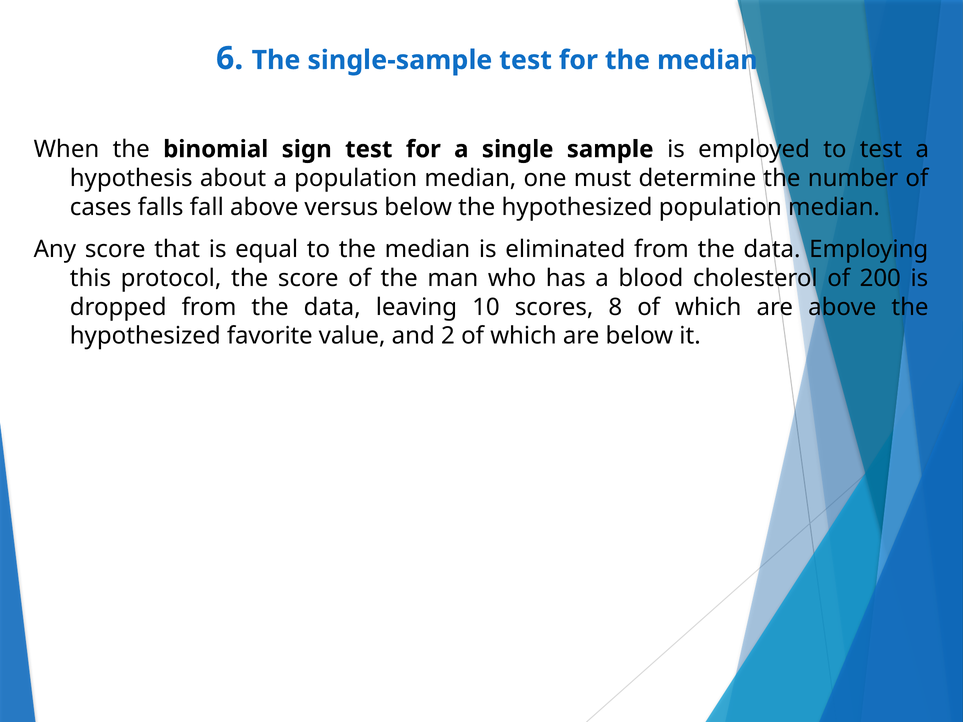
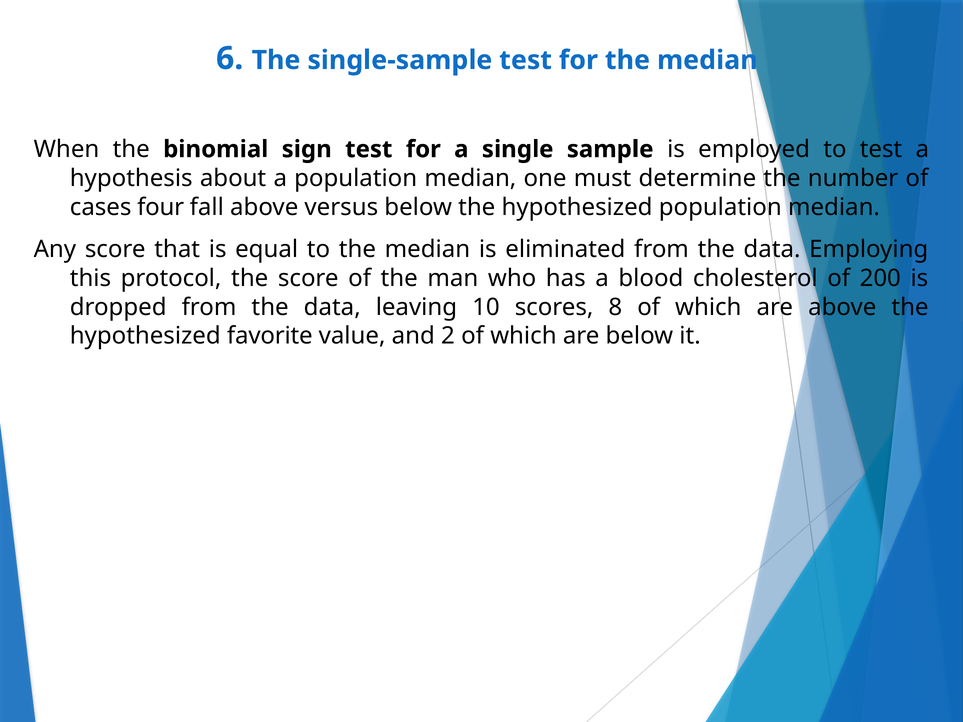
falls: falls -> four
